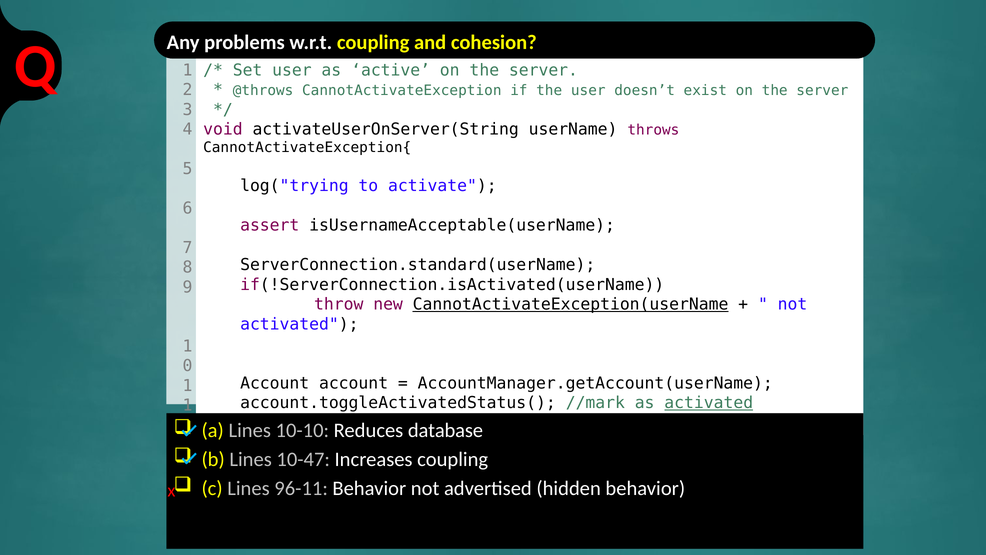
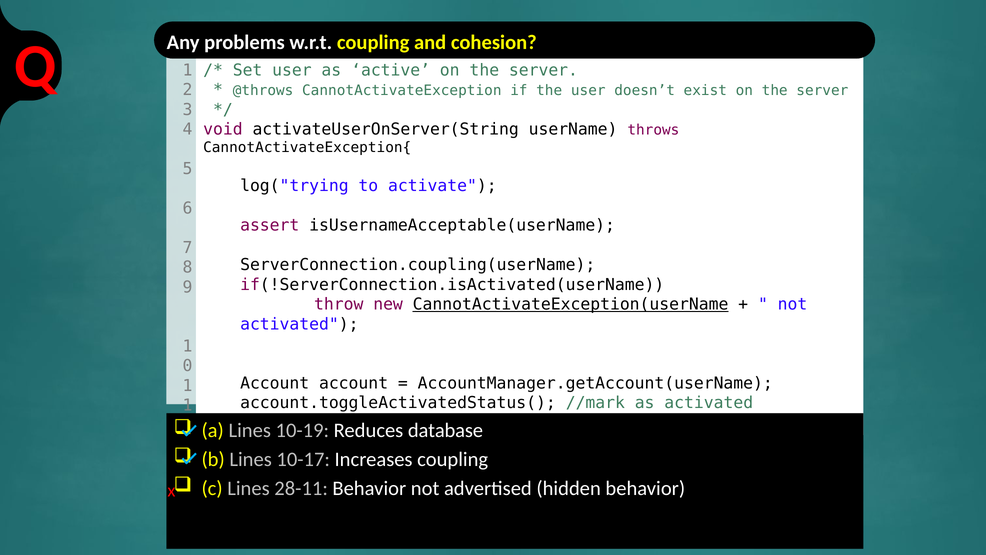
ServerConnection.standard(userName: ServerConnection.standard(userName -> ServerConnection.coupling(userName
activated at (709, 403) underline: present -> none
10-10: 10-10 -> 10-19
10-47: 10-47 -> 10-17
96-11: 96-11 -> 28-11
